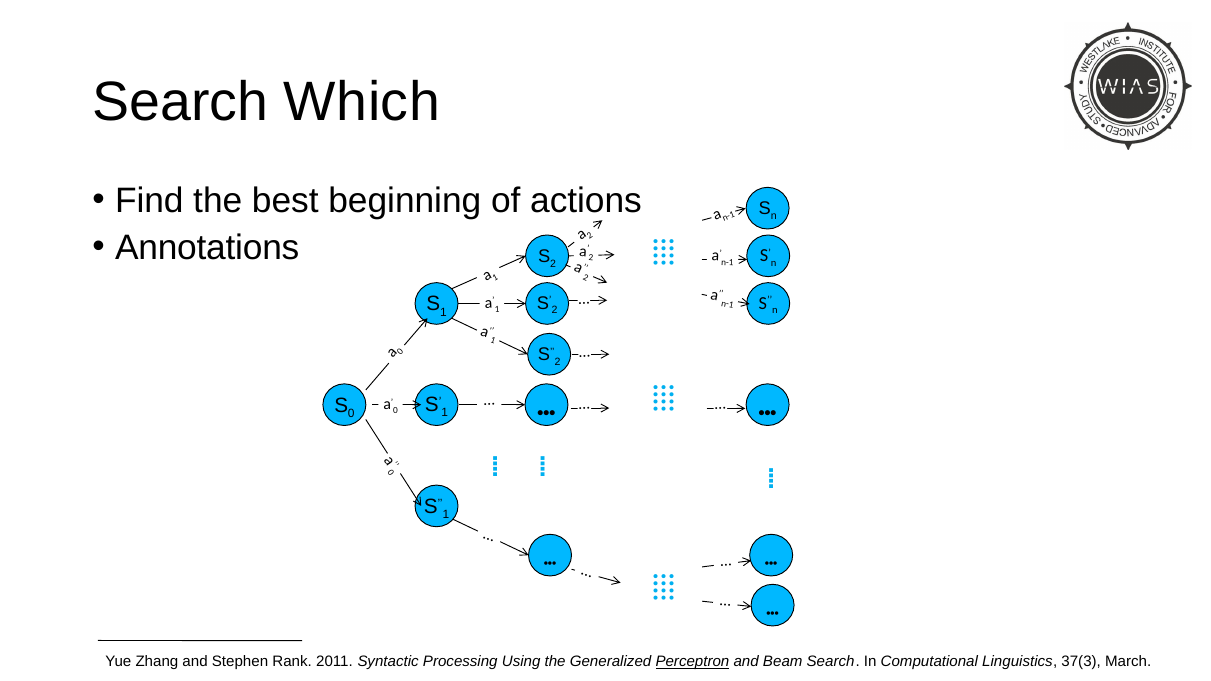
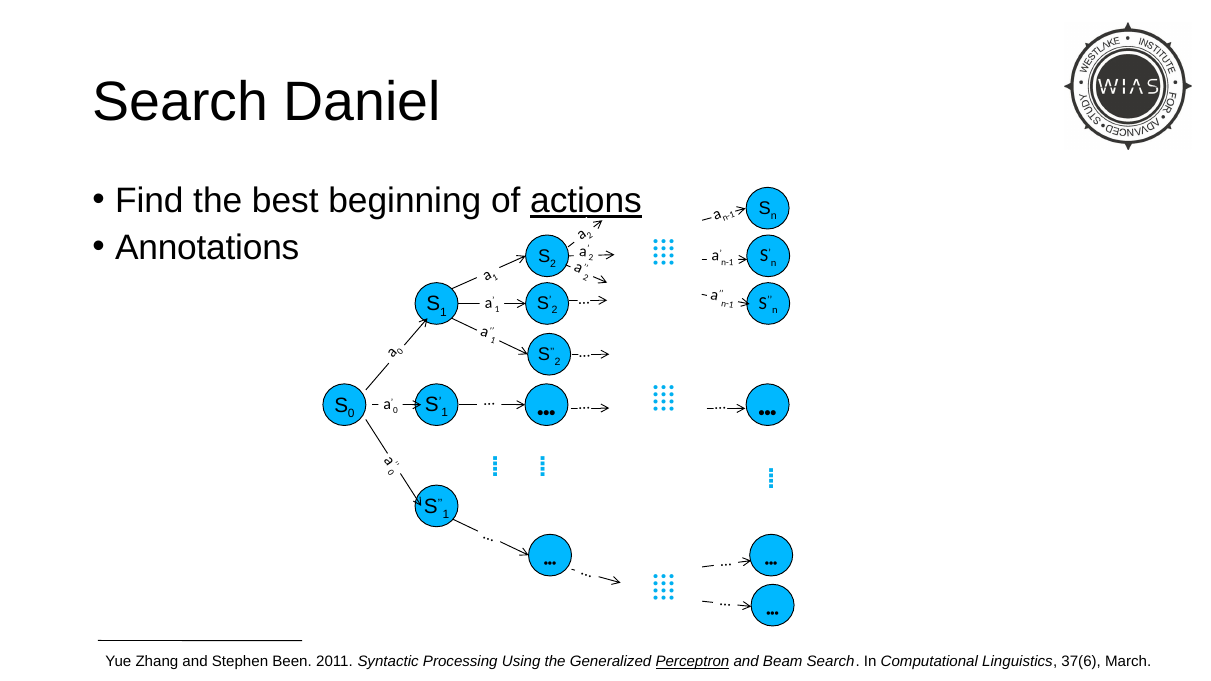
Which: Which -> Daniel
actions underline: none -> present
Rank: Rank -> Been
37(3: 37(3 -> 37(6
